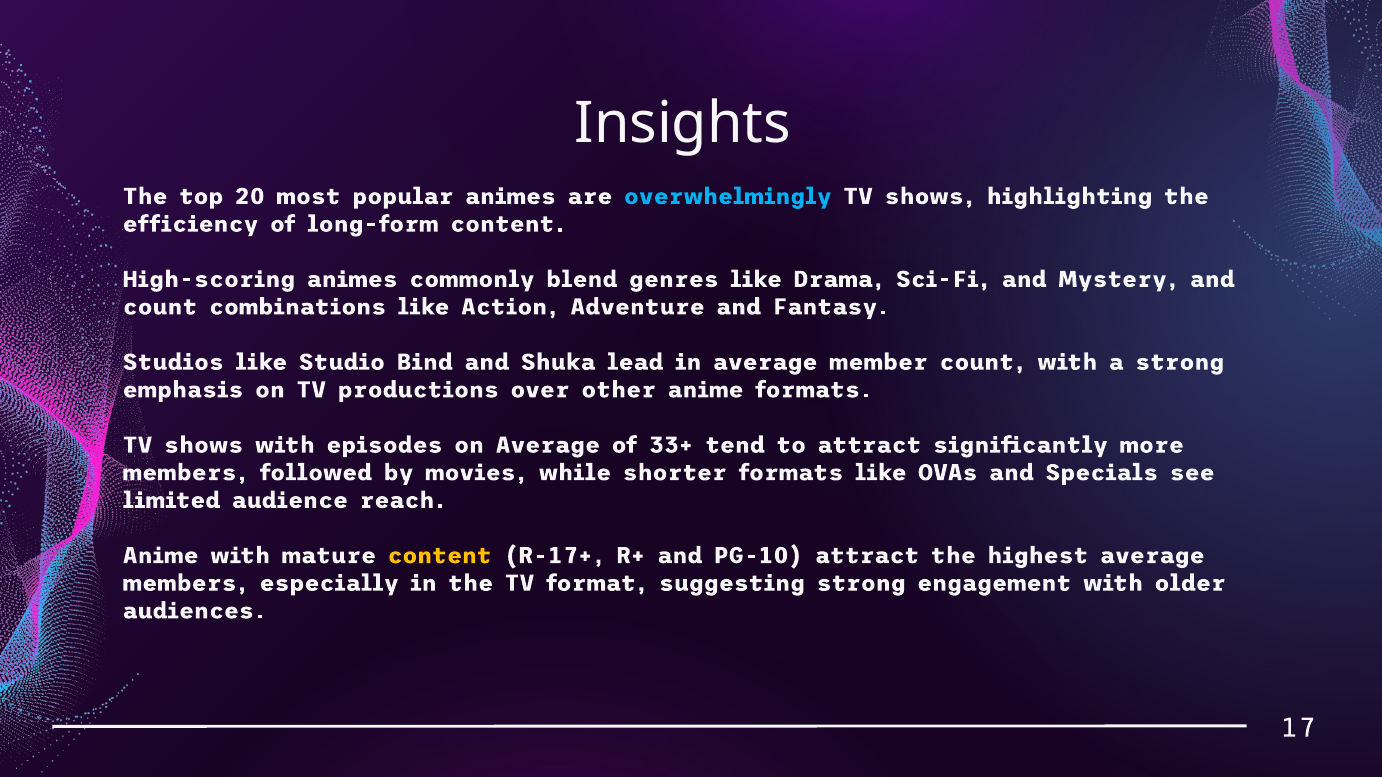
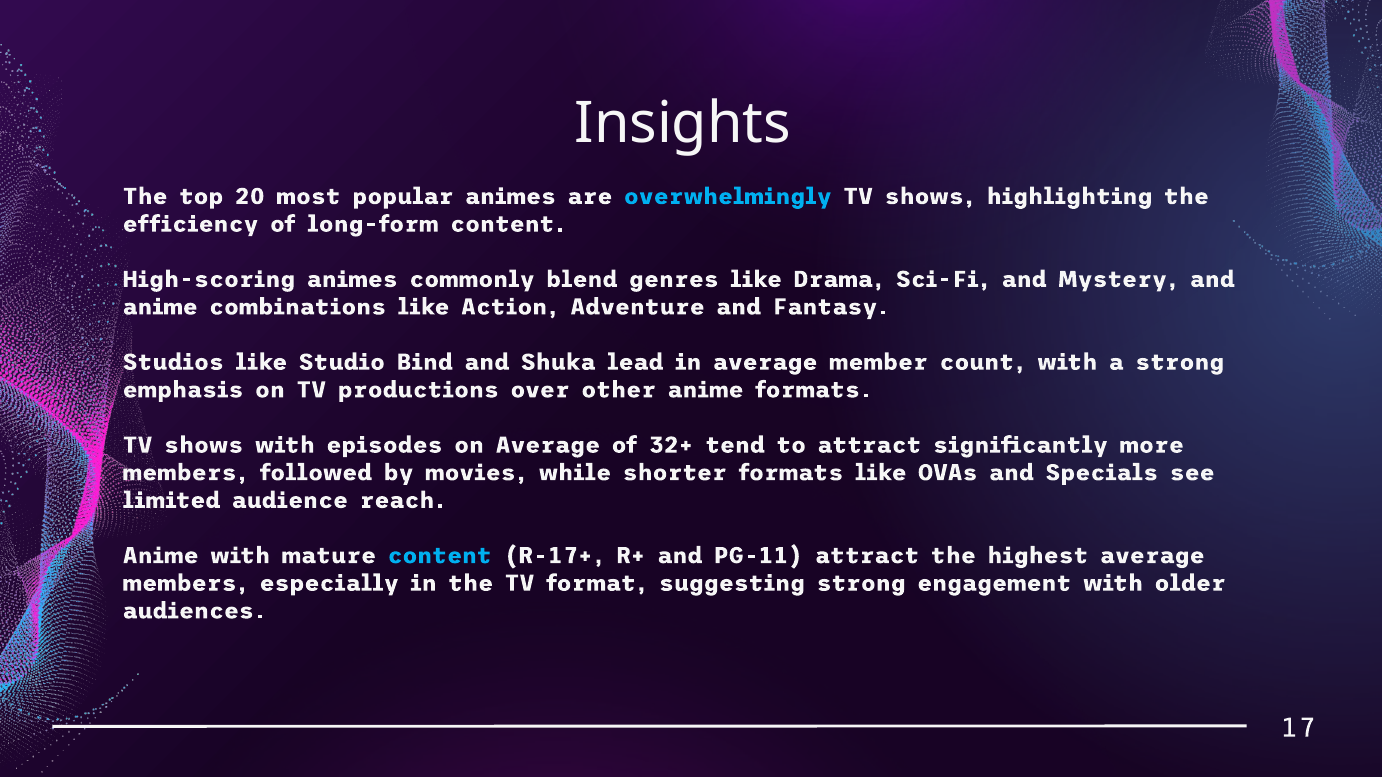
count at (160, 307): count -> anime
33+: 33+ -> 32+
content at (440, 556) colour: yellow -> light blue
PG-10: PG-10 -> PG-11
